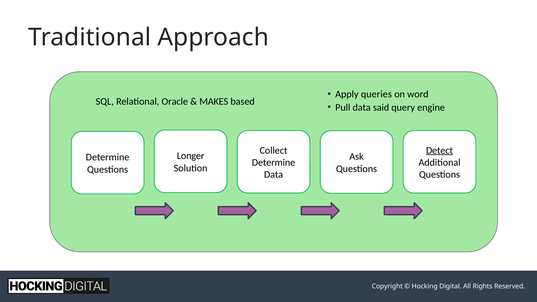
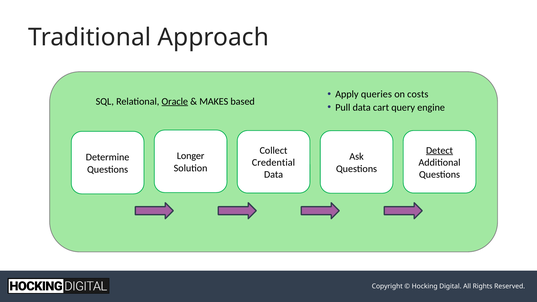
word: word -> costs
Oracle underline: none -> present
said: said -> cart
Determine at (274, 162): Determine -> Credential
